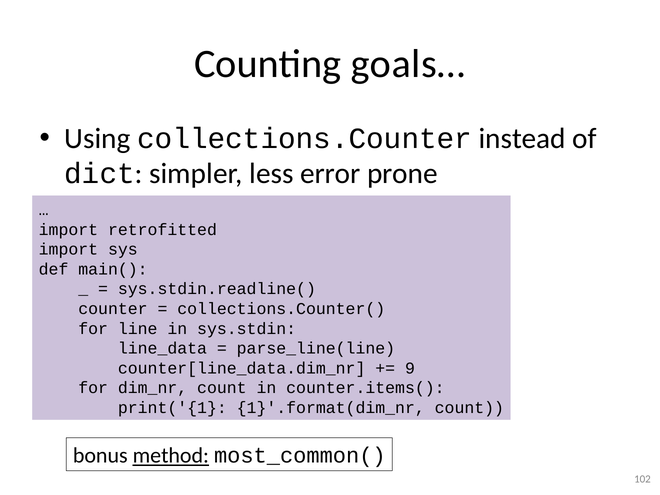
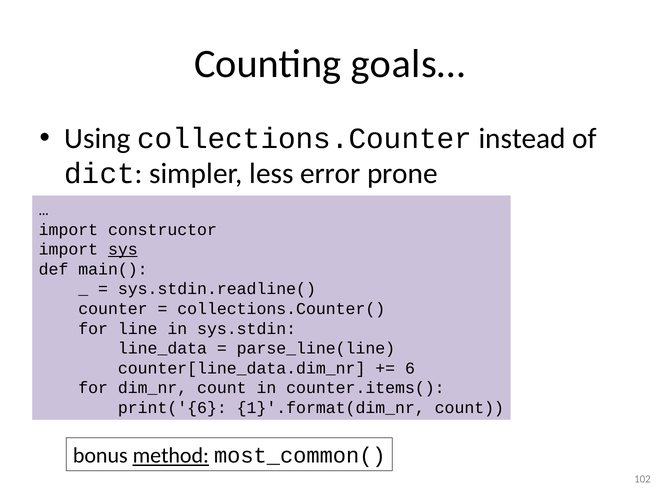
retrofitted: retrofitted -> constructor
sys underline: none -> present
9: 9 -> 6
print('{1: print('{1 -> print('{6
